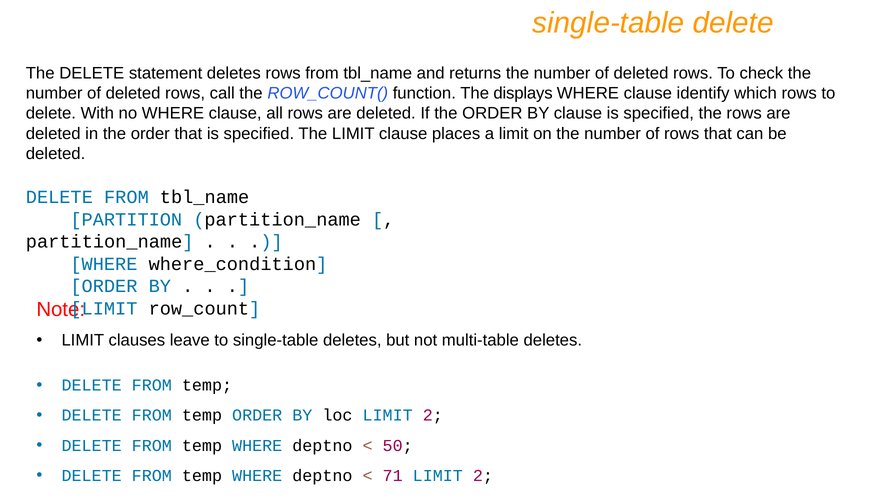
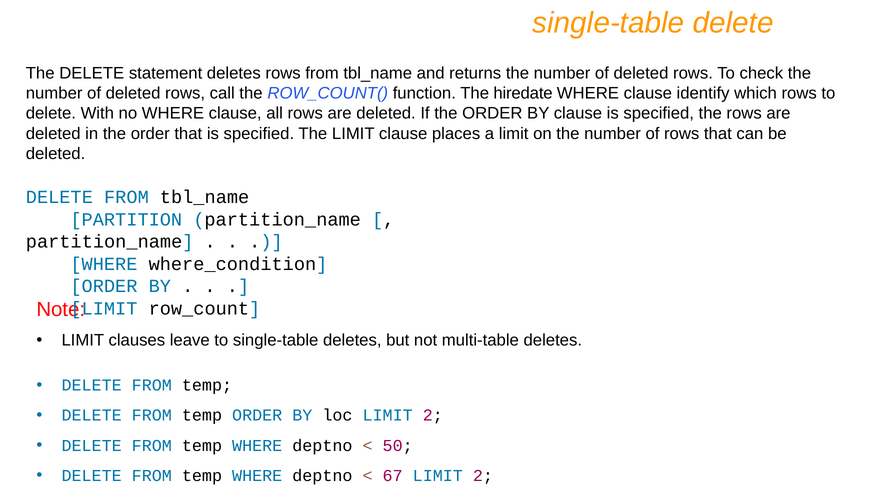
displays: displays -> hiredate
71: 71 -> 67
